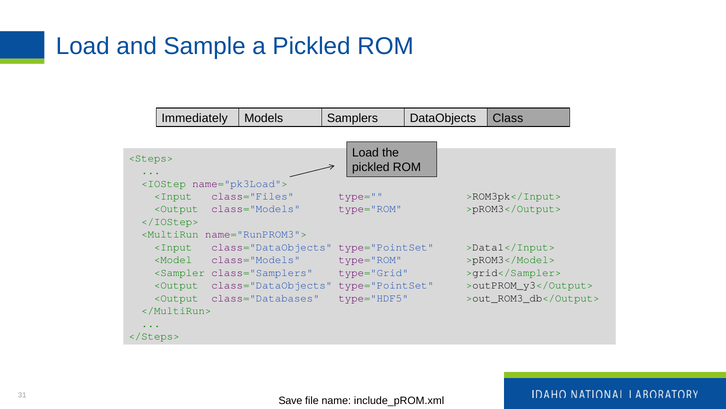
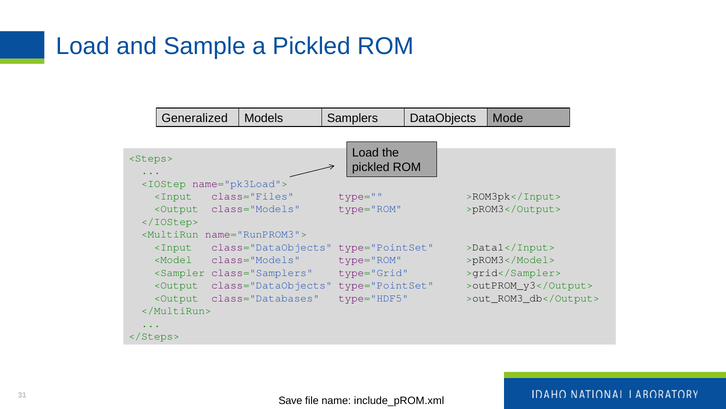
Immediately: Immediately -> Generalized
Class: Class -> Mode
